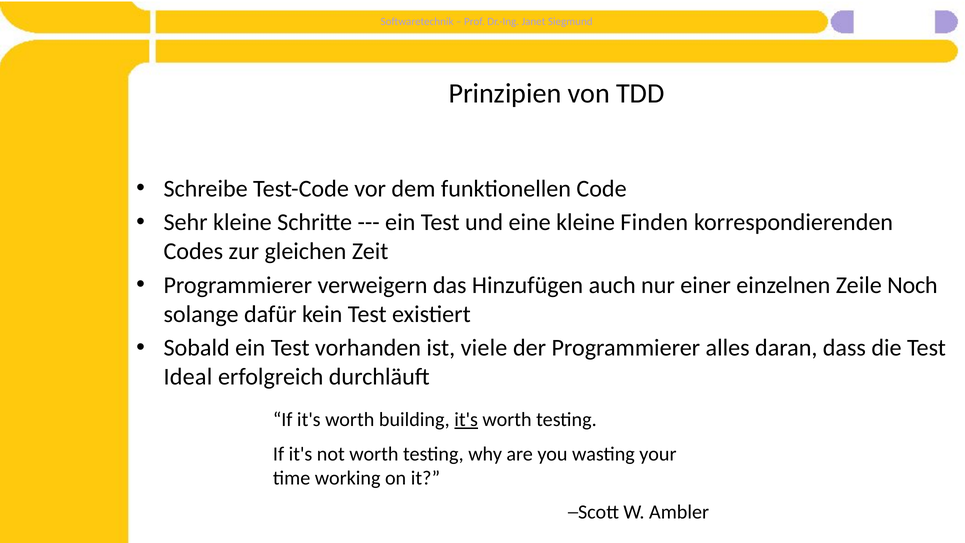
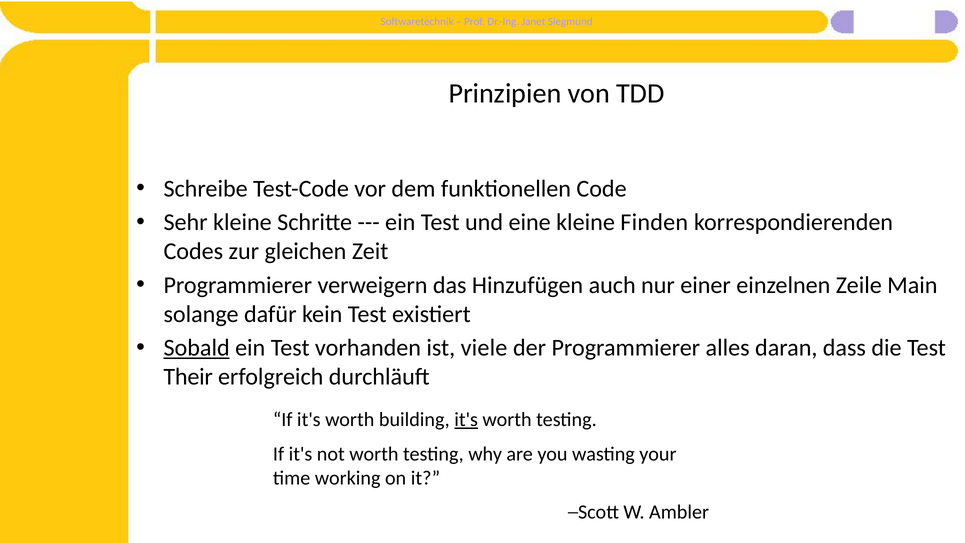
Noch: Noch -> Main
Sobald underline: none -> present
Ideal: Ideal -> Their
